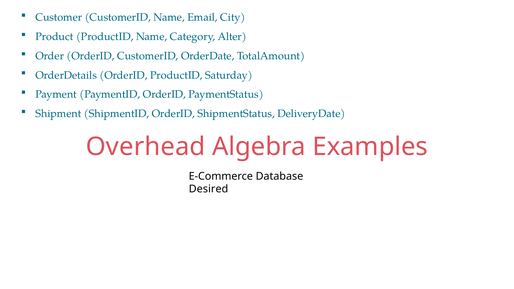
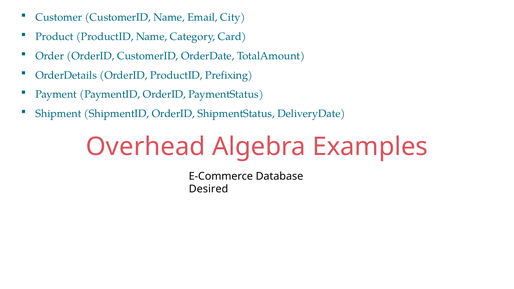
Alter: Alter -> Card
Saturday: Saturday -> Prefixing
